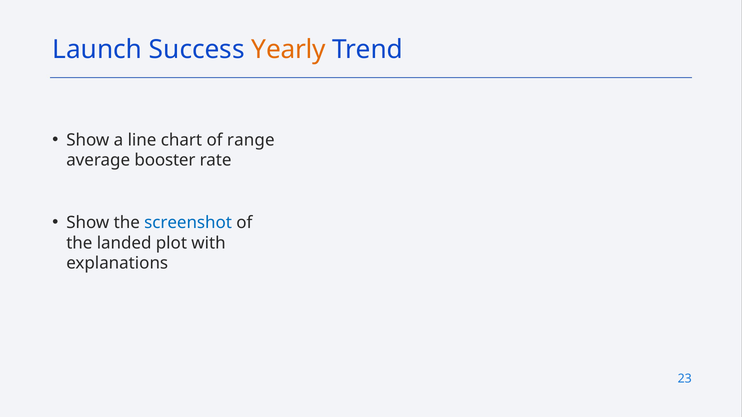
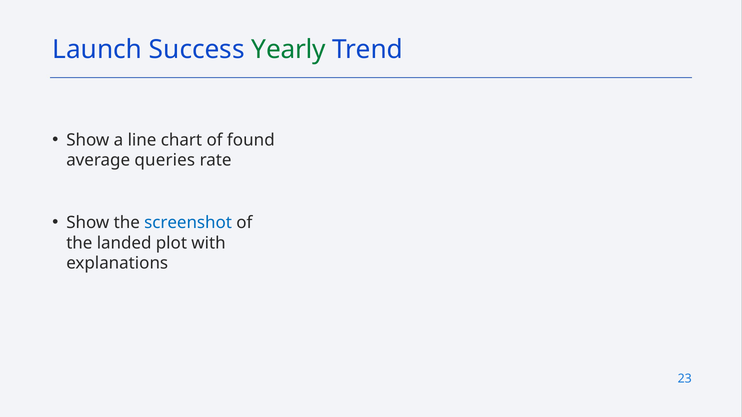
Yearly colour: orange -> green
range: range -> found
booster: booster -> queries
